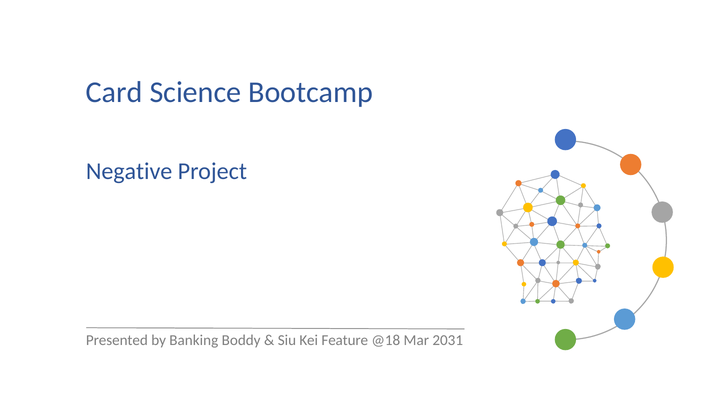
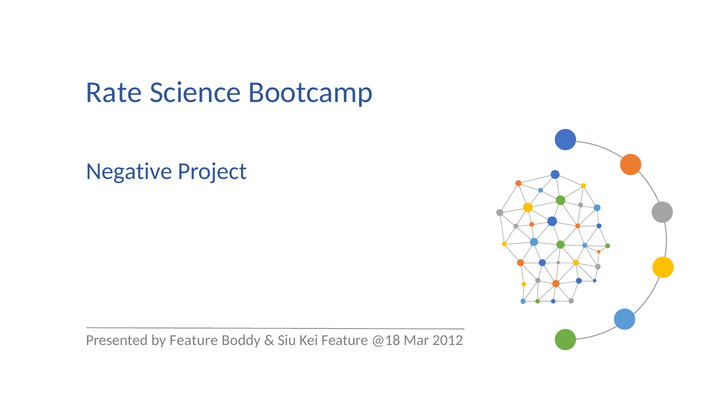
Card: Card -> Rate
by Banking: Banking -> Feature
2031: 2031 -> 2012
